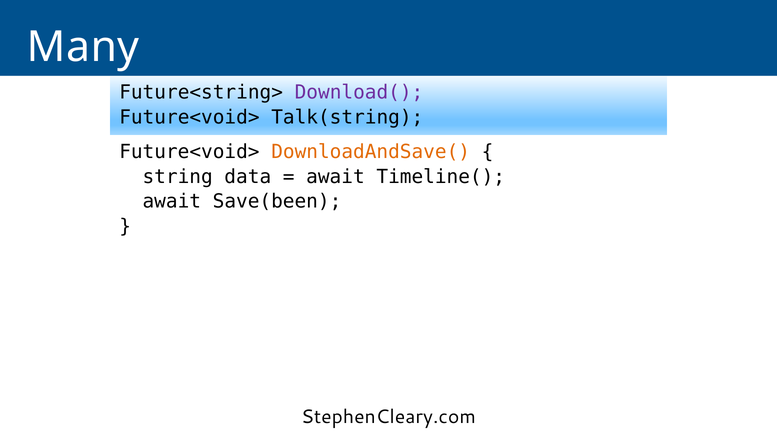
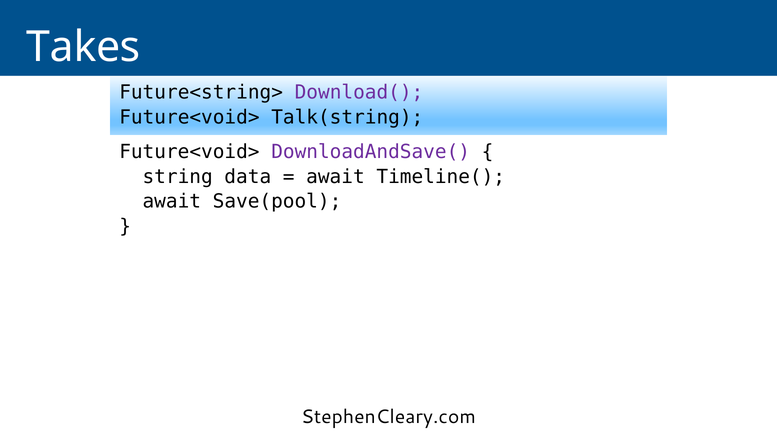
Many: Many -> Takes
DownloadAndSave( colour: orange -> purple
Save(been: Save(been -> Save(pool
